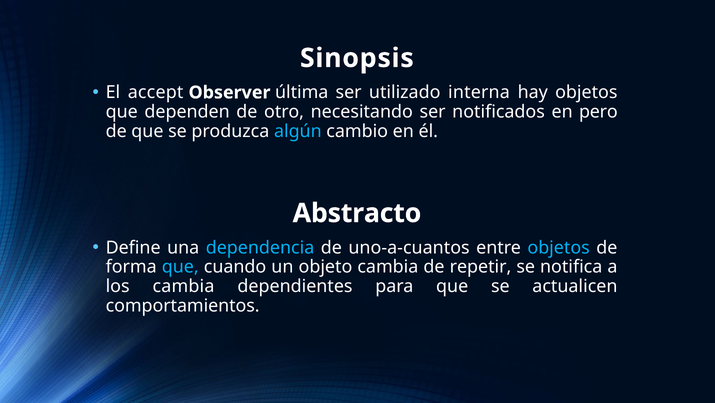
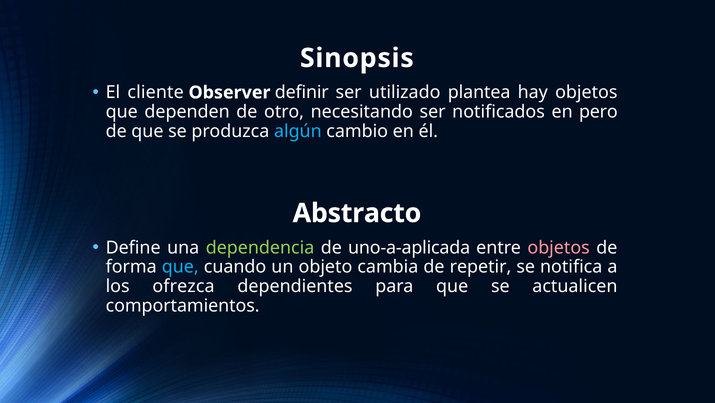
accept: accept -> cliente
última: última -> definir
interna: interna -> plantea
dependencia colour: light blue -> light green
uno-a-cuantos: uno-a-cuantos -> uno-a-aplicada
objetos at (559, 247) colour: light blue -> pink
los cambia: cambia -> ofrezca
